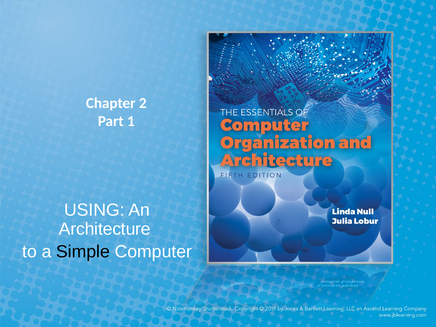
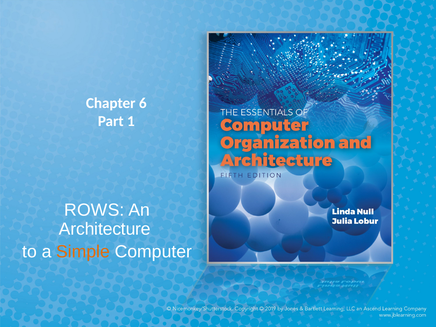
2: 2 -> 6
USING: USING -> ROWS
Simple colour: black -> orange
